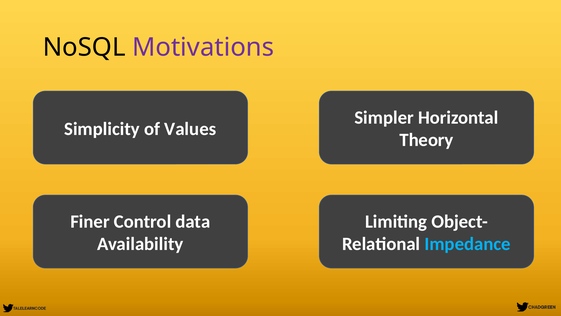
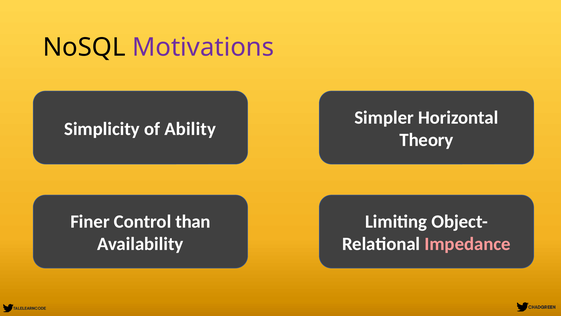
Values: Values -> Ability
data: data -> than
Impedance colour: light blue -> pink
